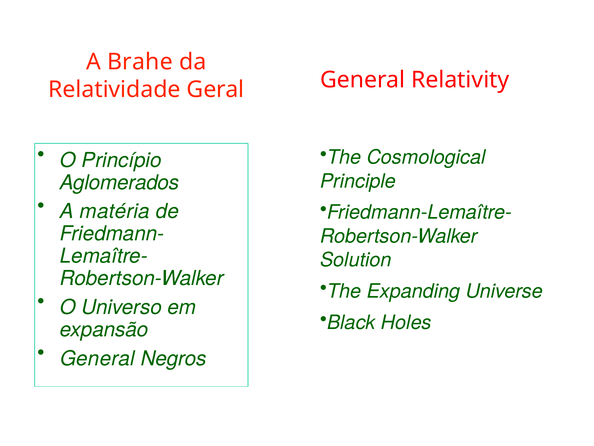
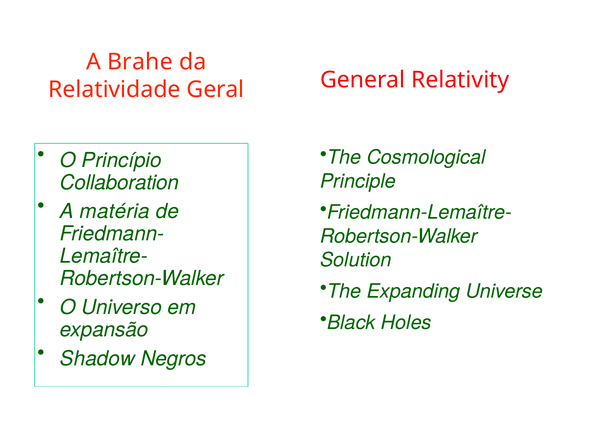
Aglomerados: Aglomerados -> Collaboration
General at (97, 358): General -> Shadow
